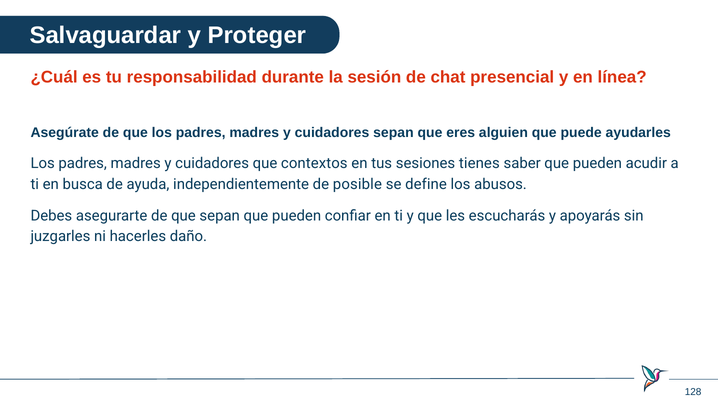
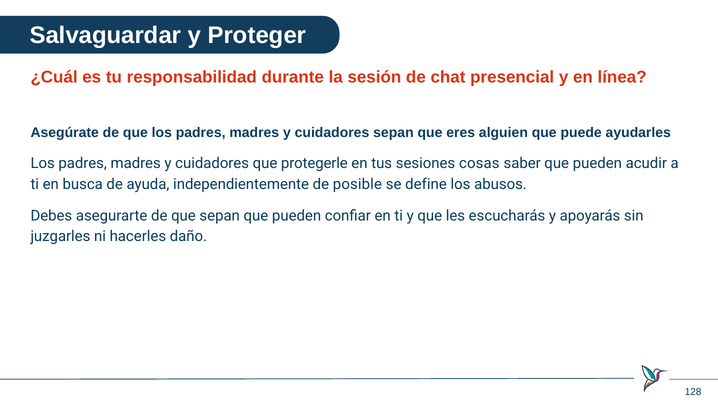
contextos: contextos -> protegerle
tienes: tienes -> cosas
